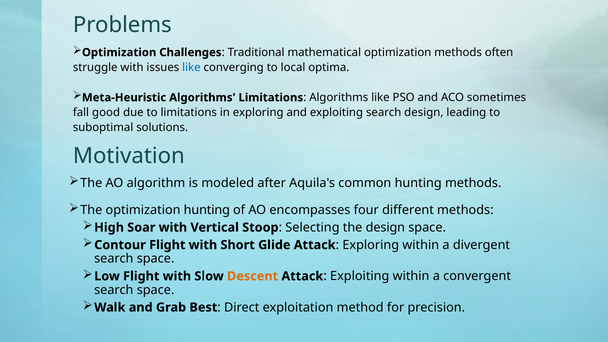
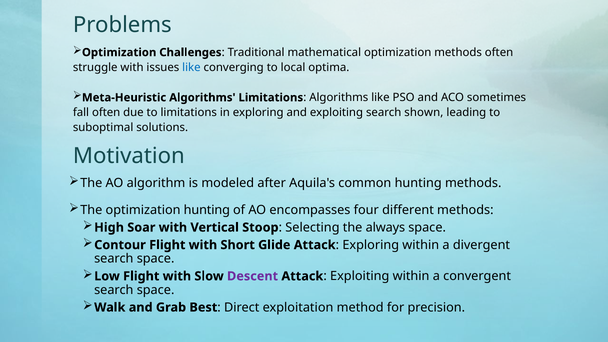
fall good: good -> often
search design: design -> shown
the design: design -> always
Descent colour: orange -> purple
